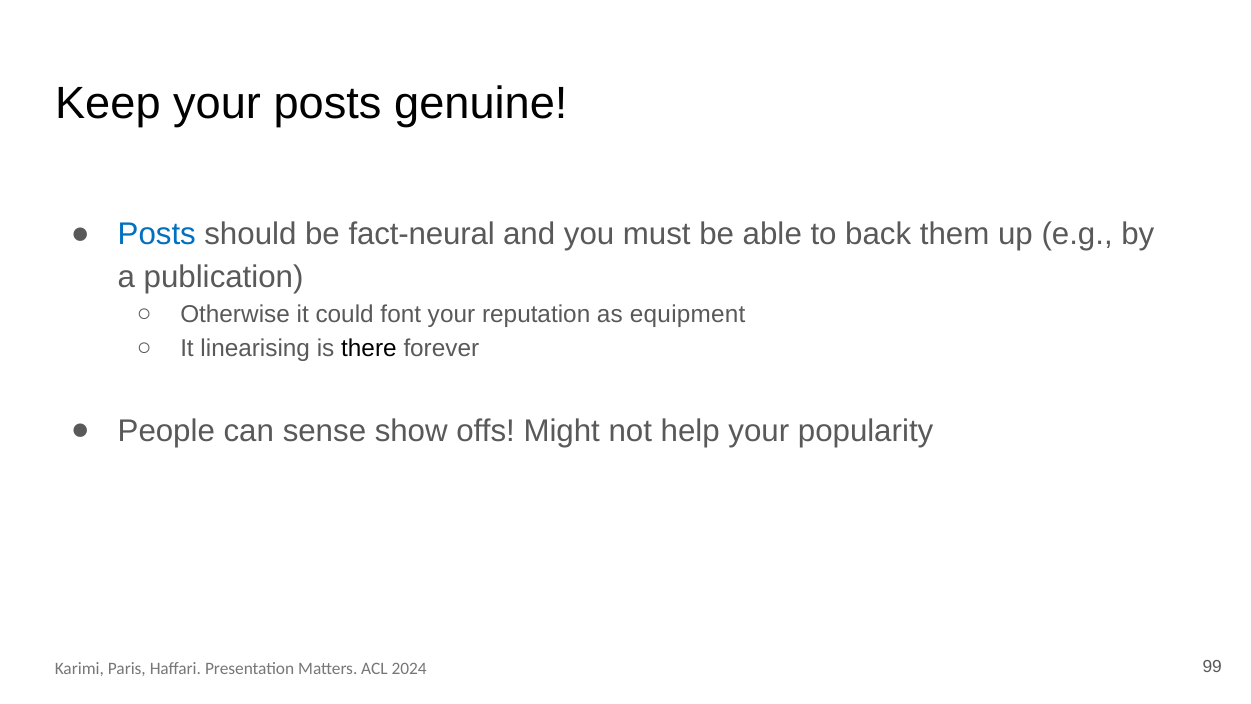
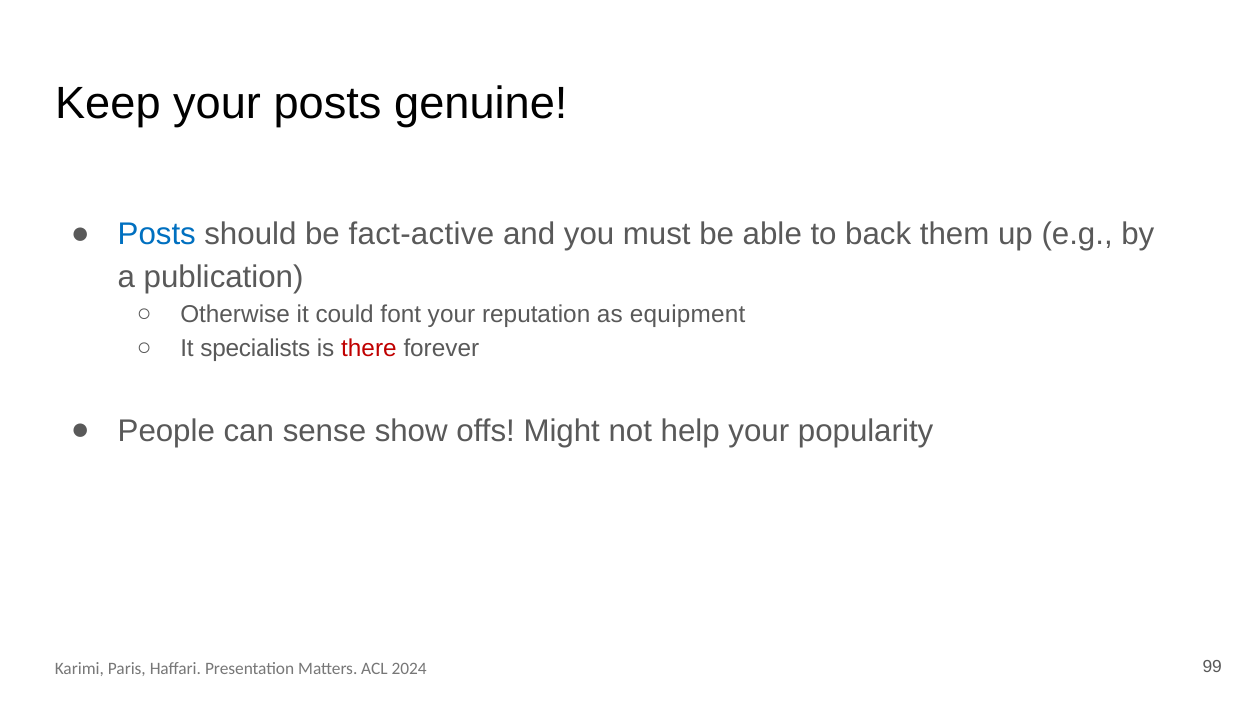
fact-neural: fact-neural -> fact-active
linearising: linearising -> specialists
there colour: black -> red
